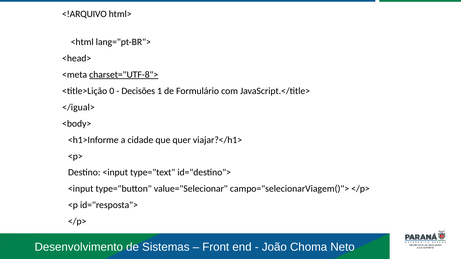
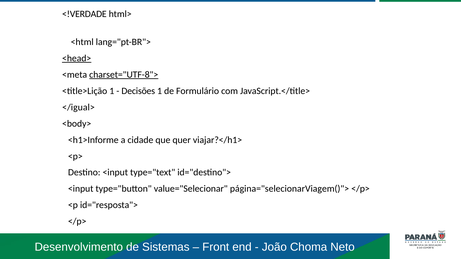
<!ARQUIVO: <!ARQUIVO -> <!VERDADE
<head> underline: none -> present
<title>Lição 0: 0 -> 1
campo="selecionarViagem()">: campo="selecionarViagem()"> -> página="selecionarViagem()">
